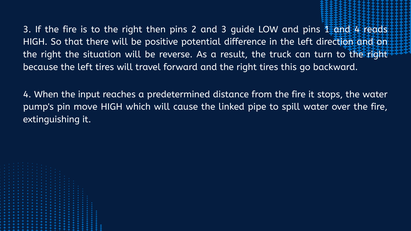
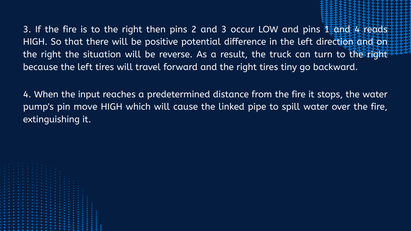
guide: guide -> occur
this: this -> tiny
